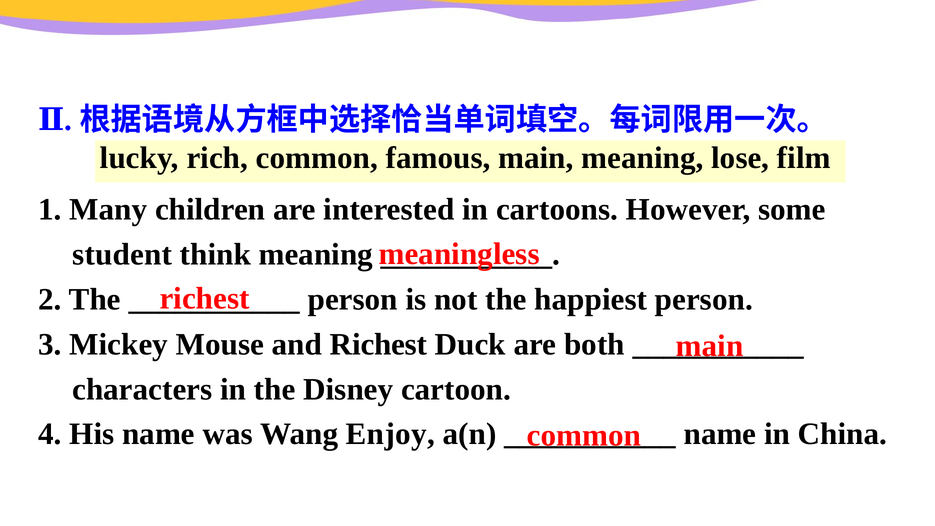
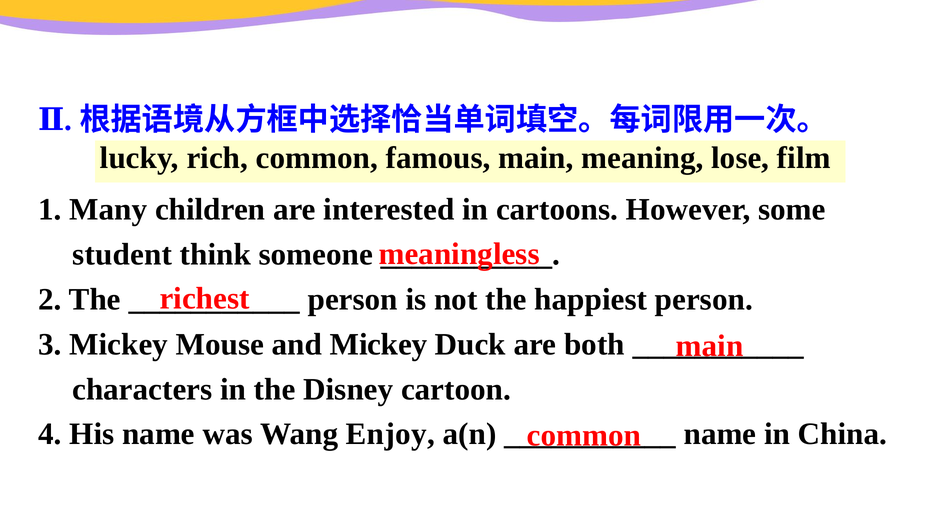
think meaning: meaning -> someone
and Richest: Richest -> Mickey
